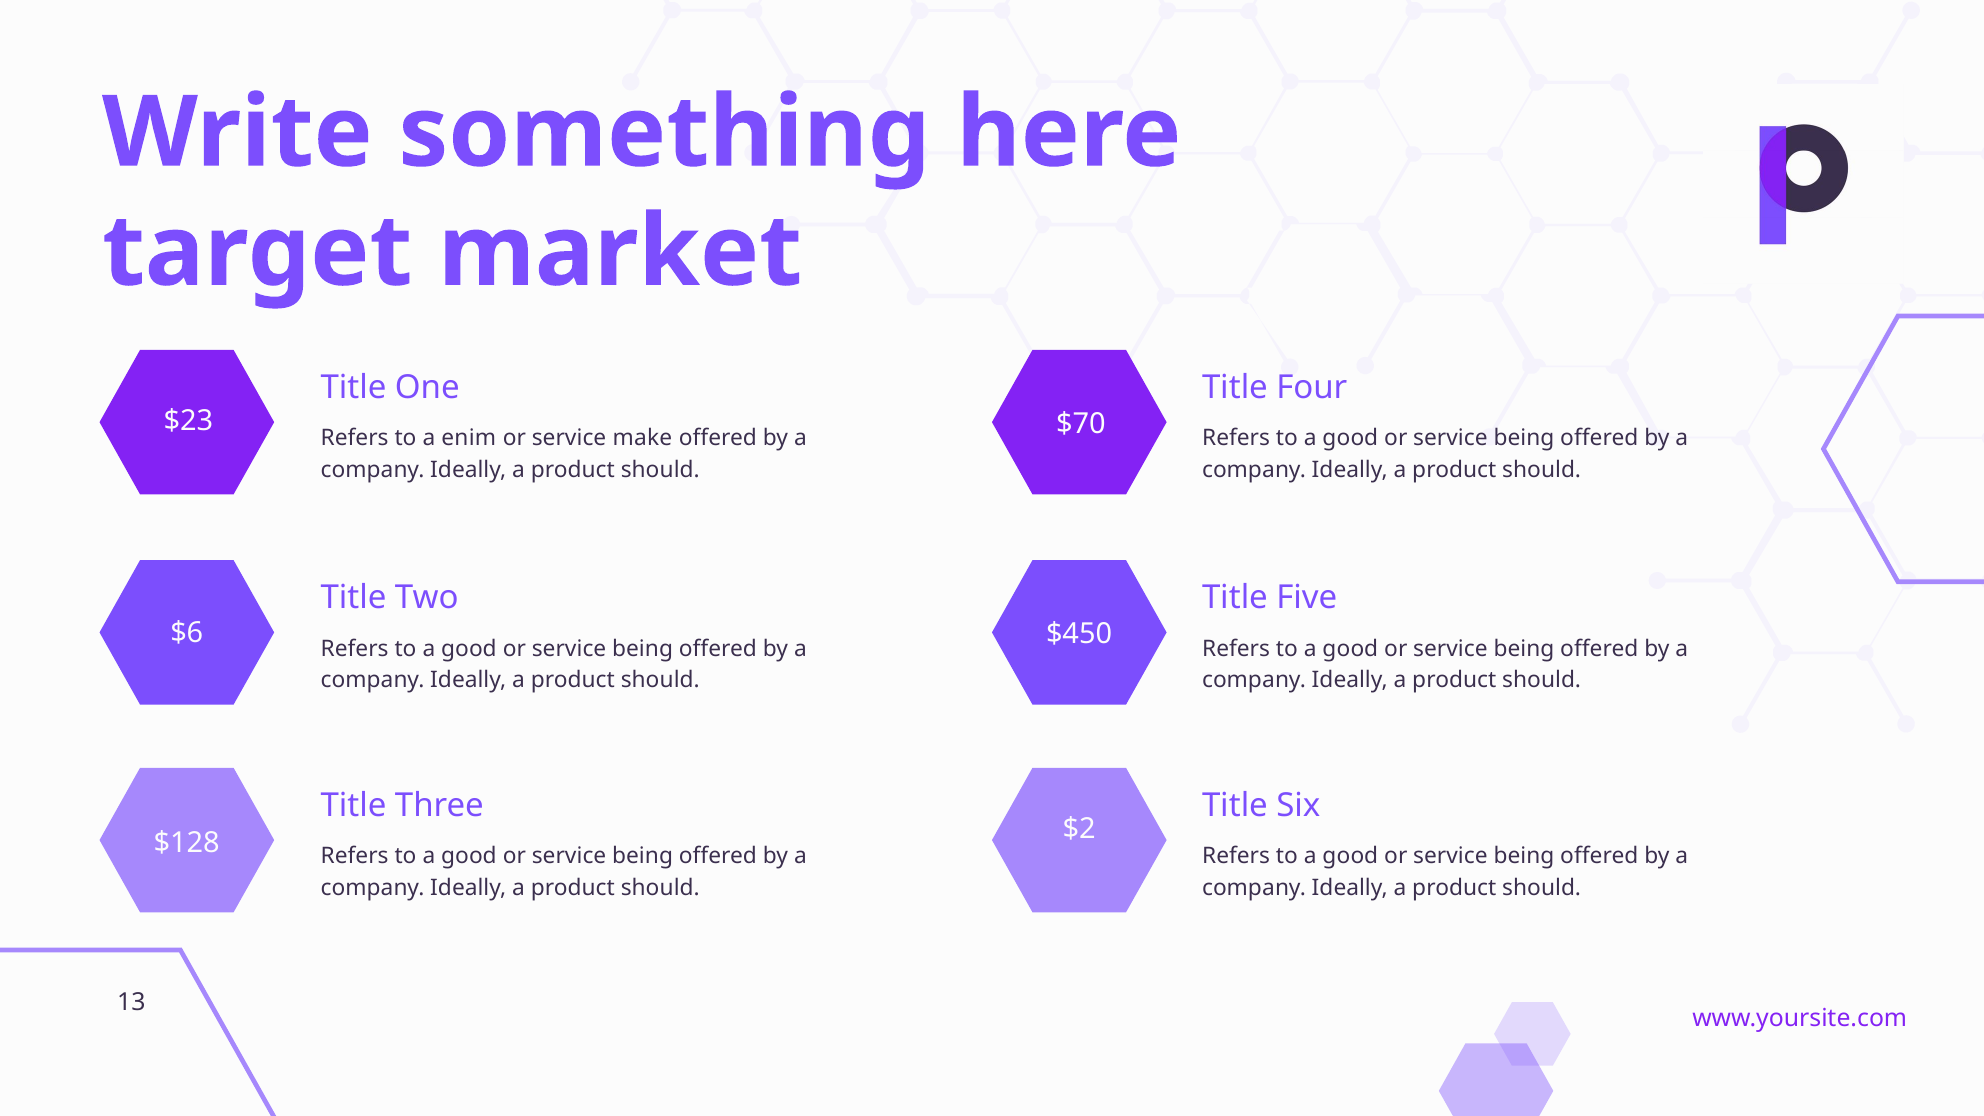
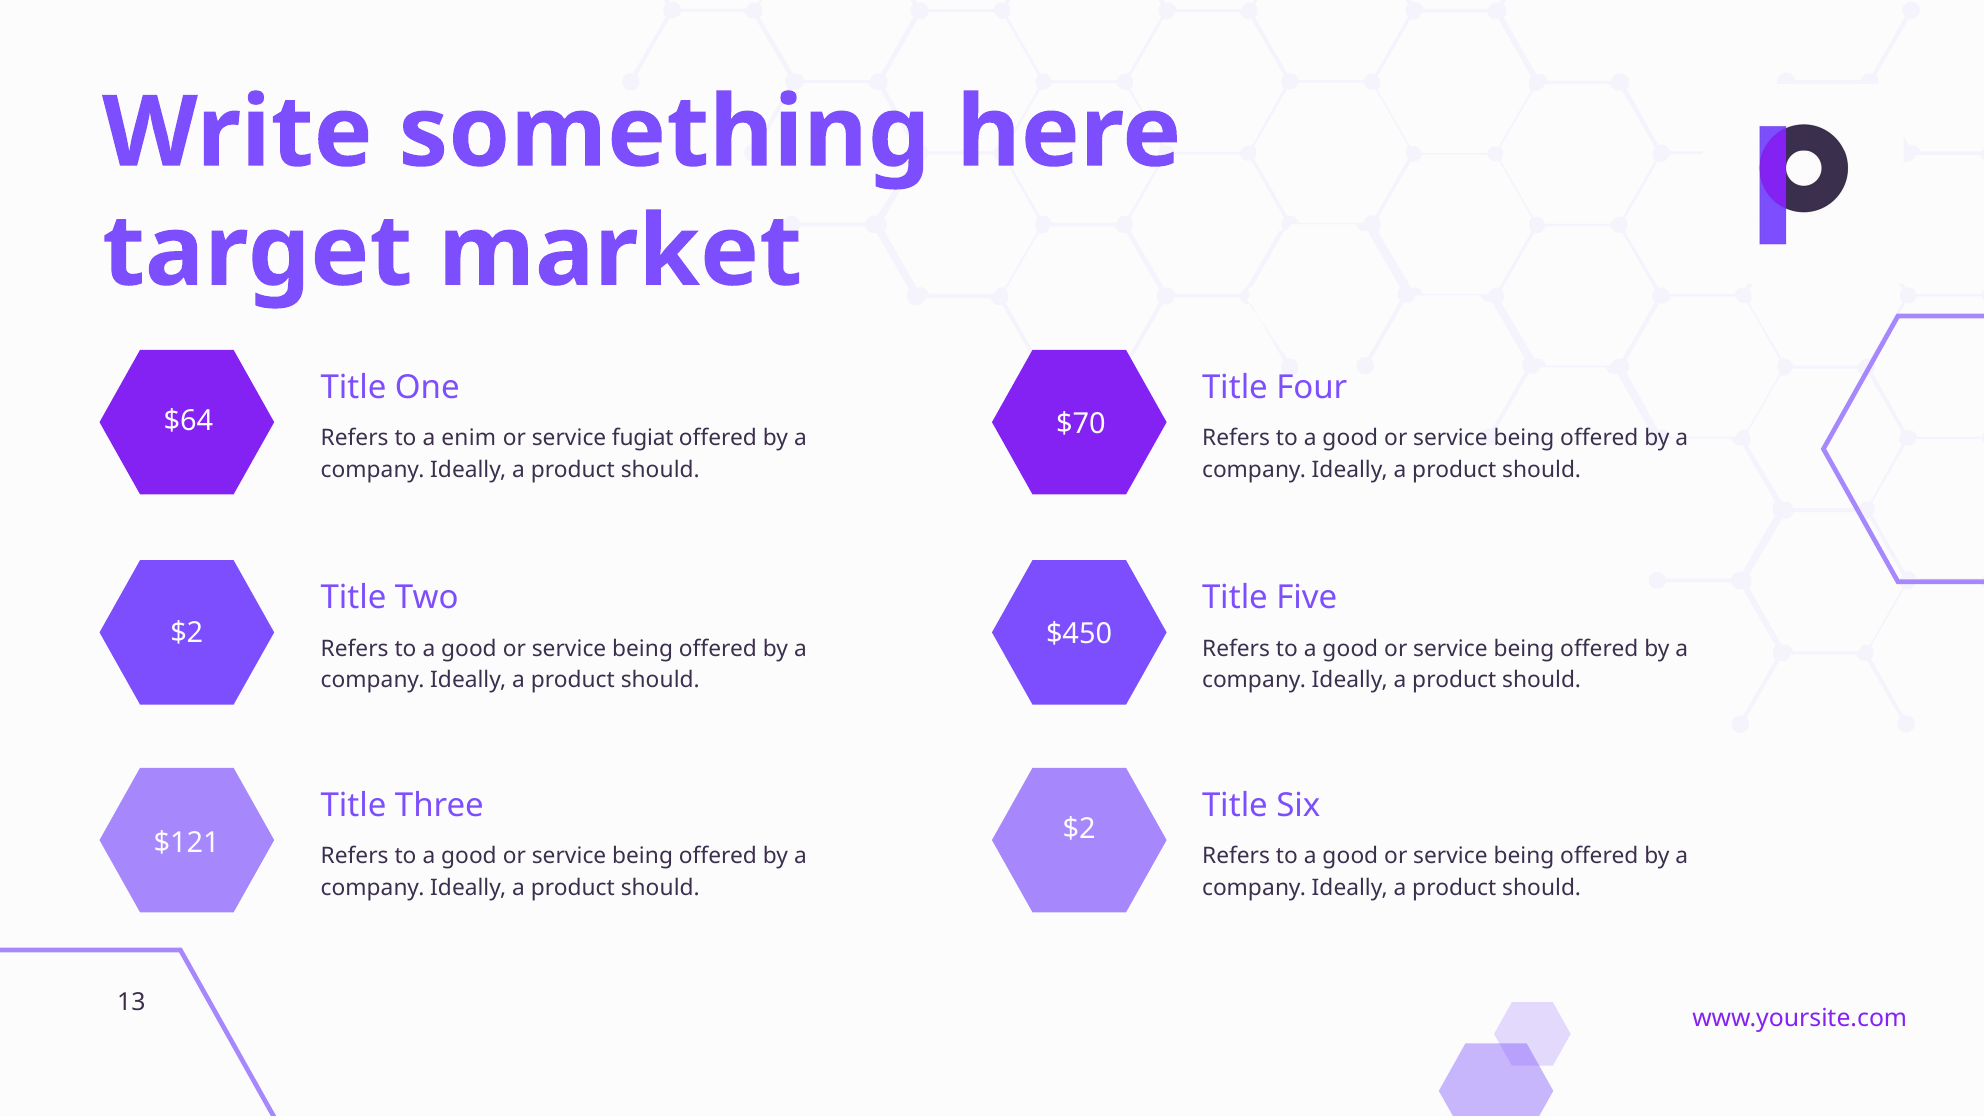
$23: $23 -> $64
make: make -> fugiat
$6 at (187, 632): $6 -> $2
$128: $128 -> $121
